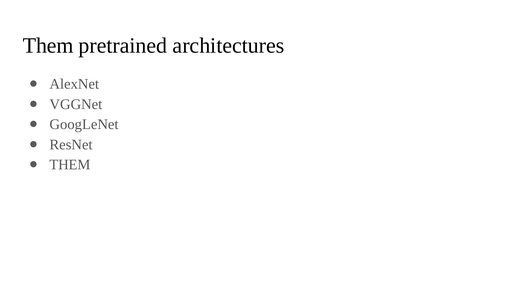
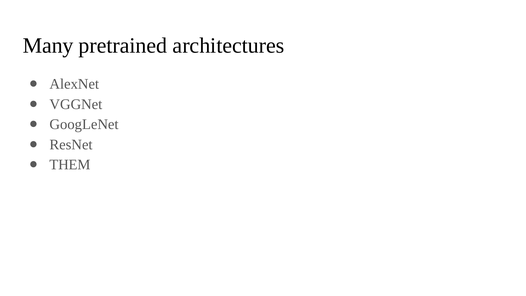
Them at (48, 46): Them -> Many
